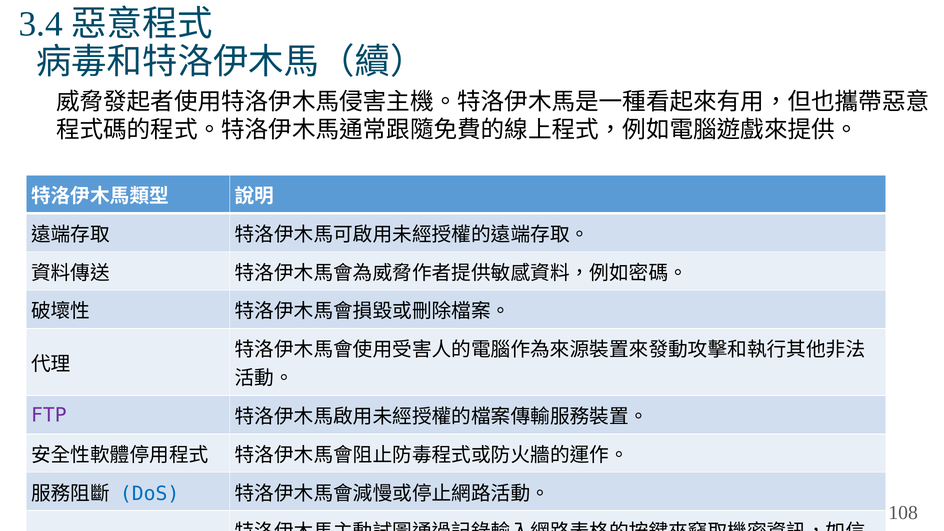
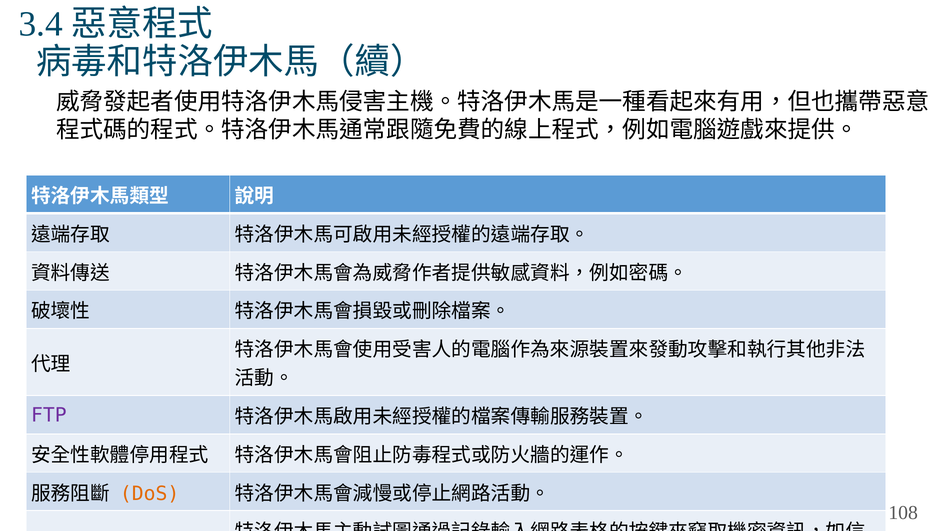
DoS colour: blue -> orange
